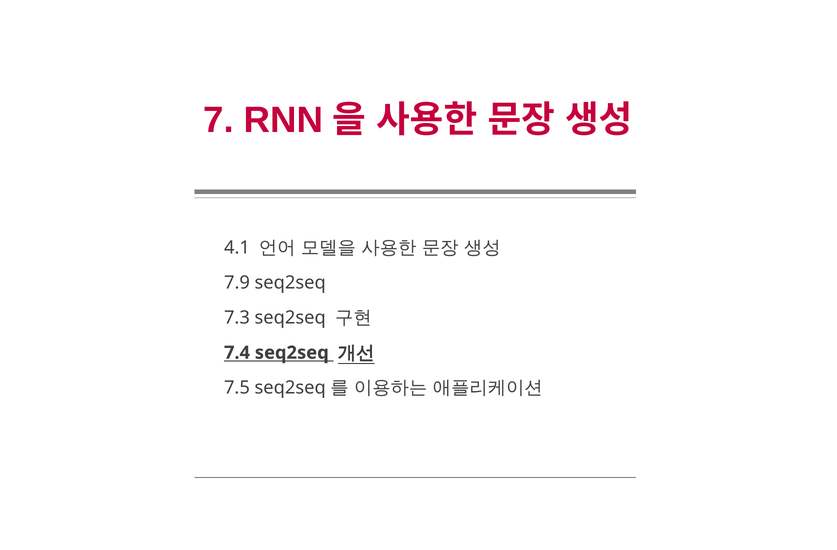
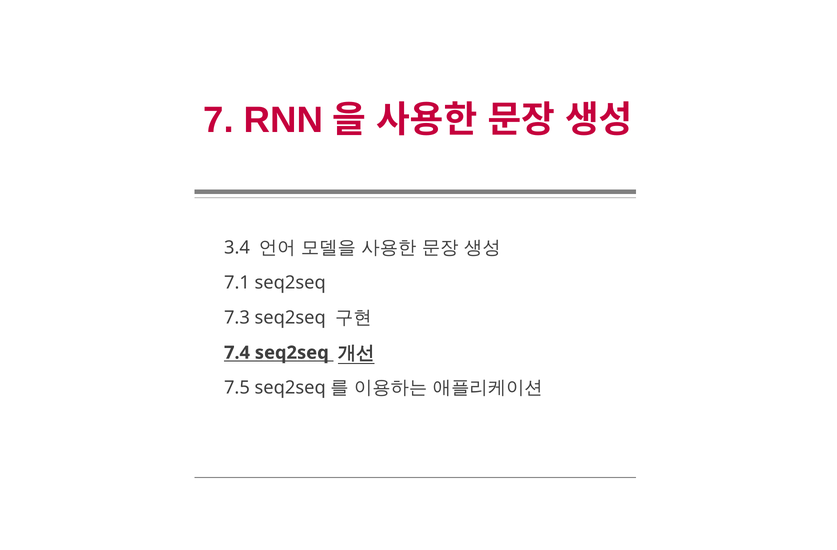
4.1: 4.1 -> 3.4
7.9: 7.9 -> 7.1
